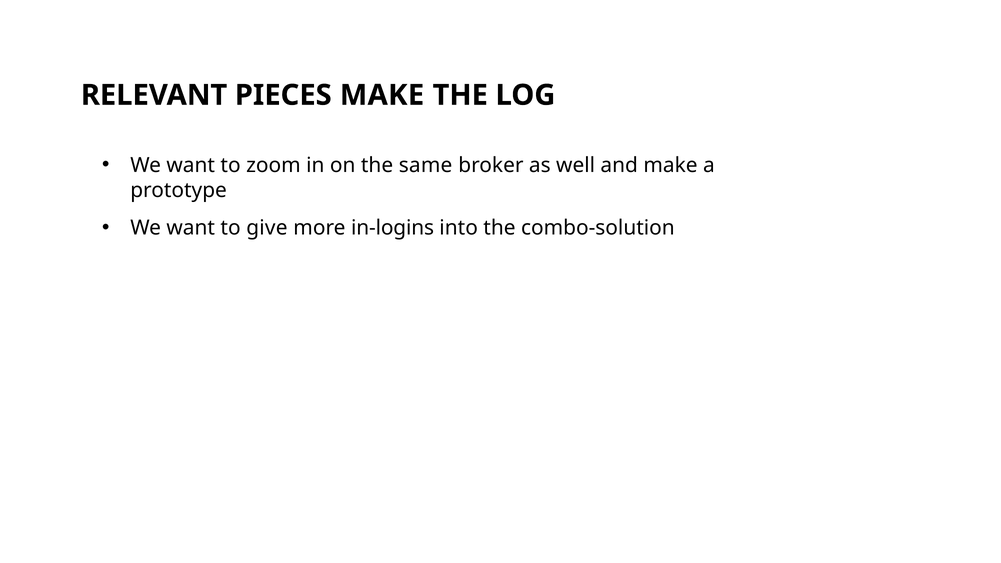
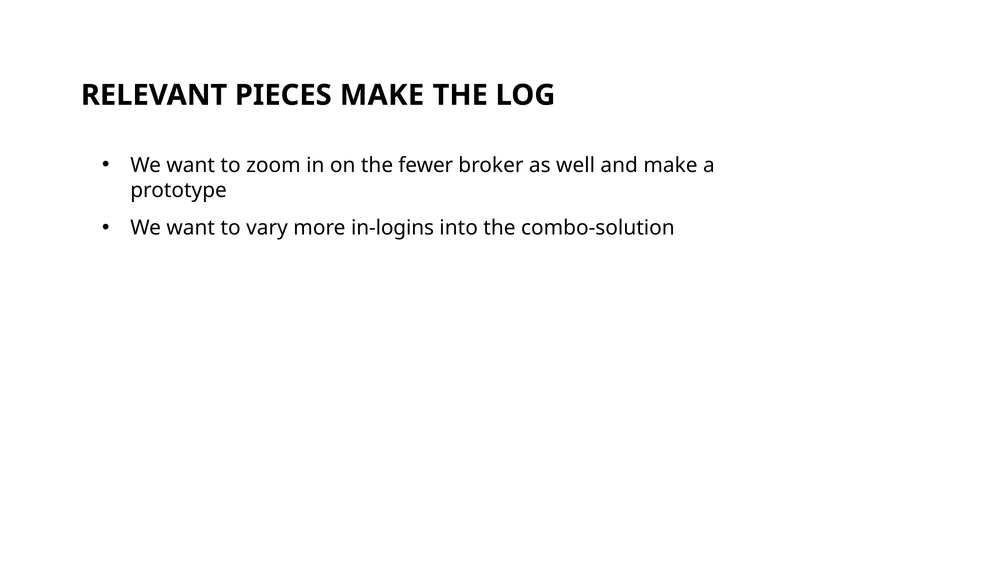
same: same -> fewer
give: give -> vary
